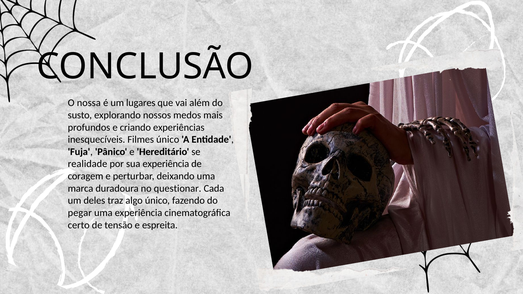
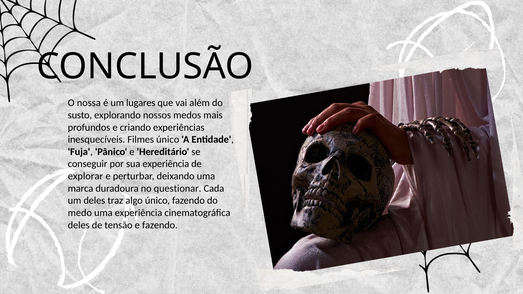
realidade: realidade -> conseguir
coragem: coragem -> explorar
pegar: pegar -> medo
certo at (79, 225): certo -> deles
e espreita: espreita -> fazendo
